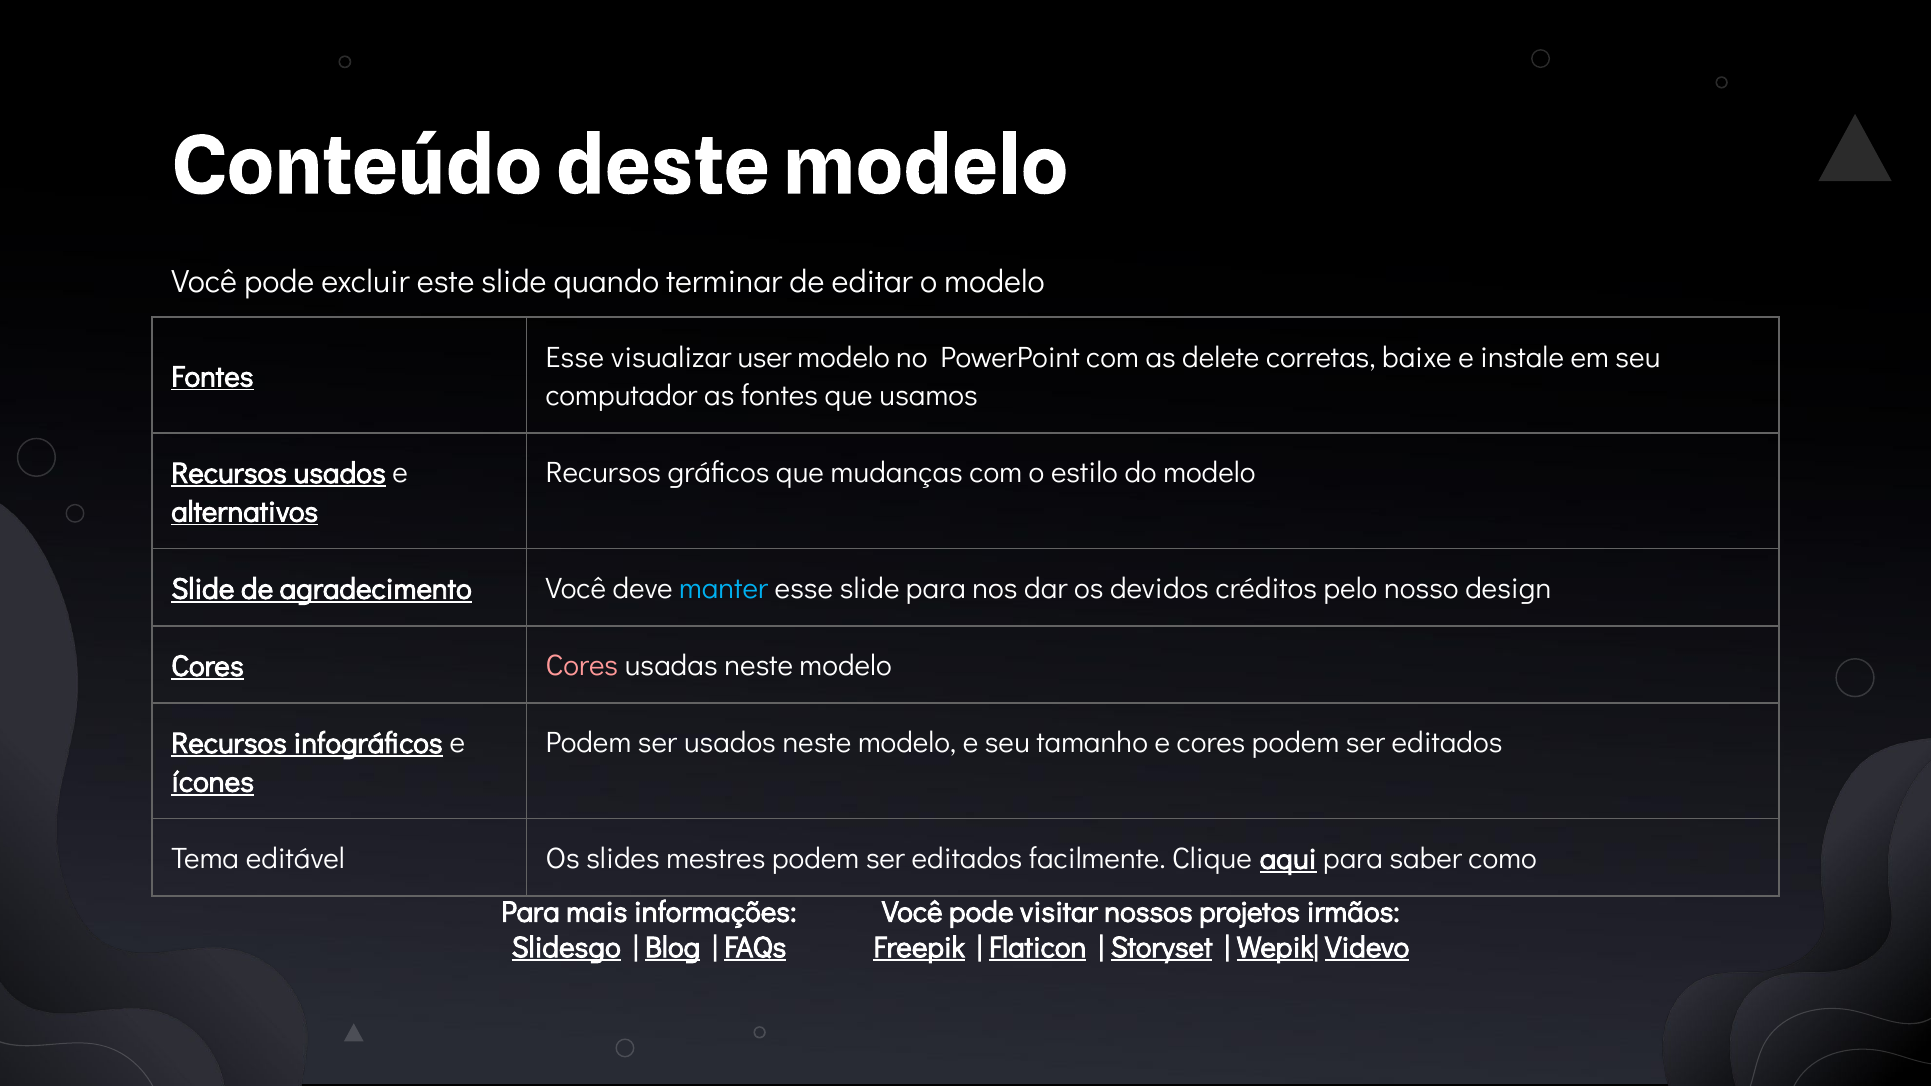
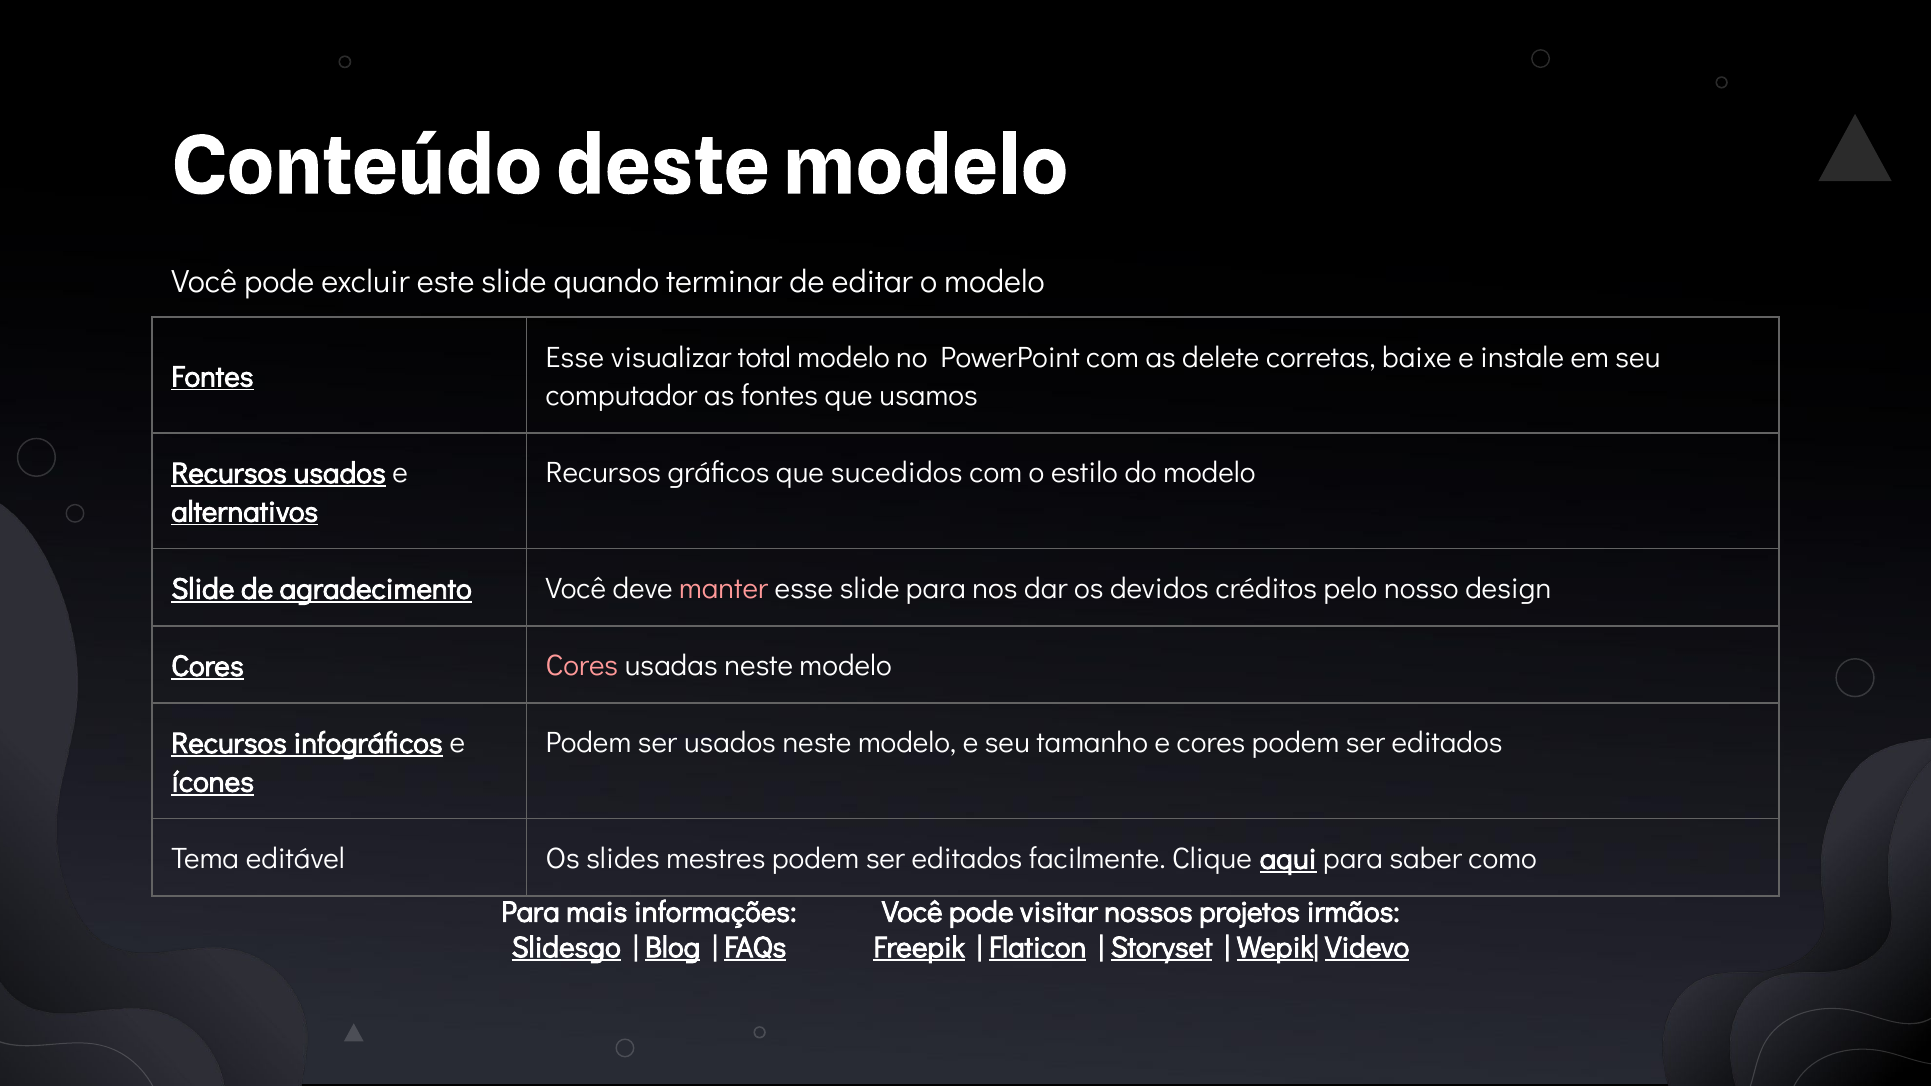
user: user -> total
mudanças: mudanças -> sucedidos
manter colour: light blue -> pink
